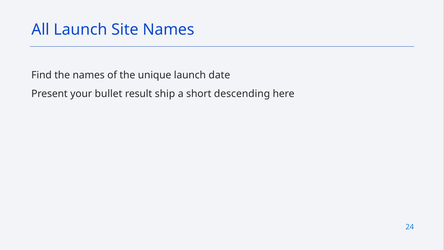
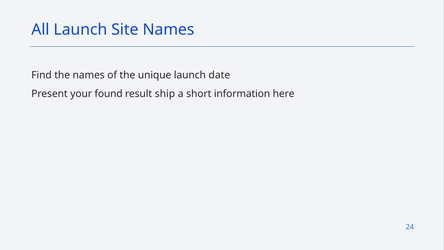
bullet: bullet -> found
descending: descending -> information
